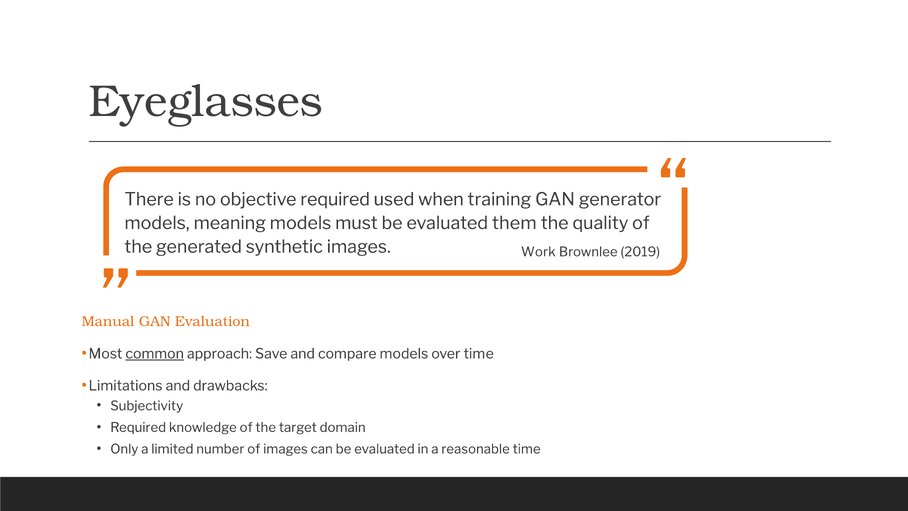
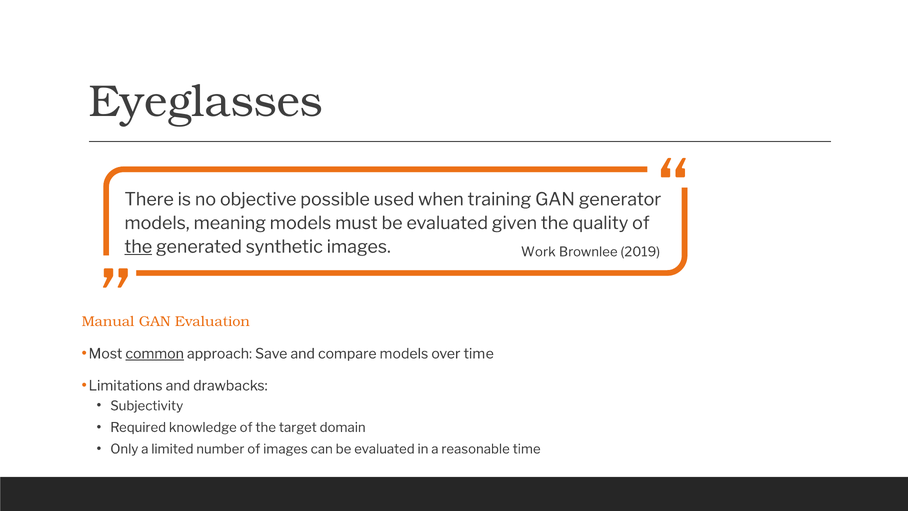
objective required: required -> possible
them: them -> given
the at (138, 247) underline: none -> present
